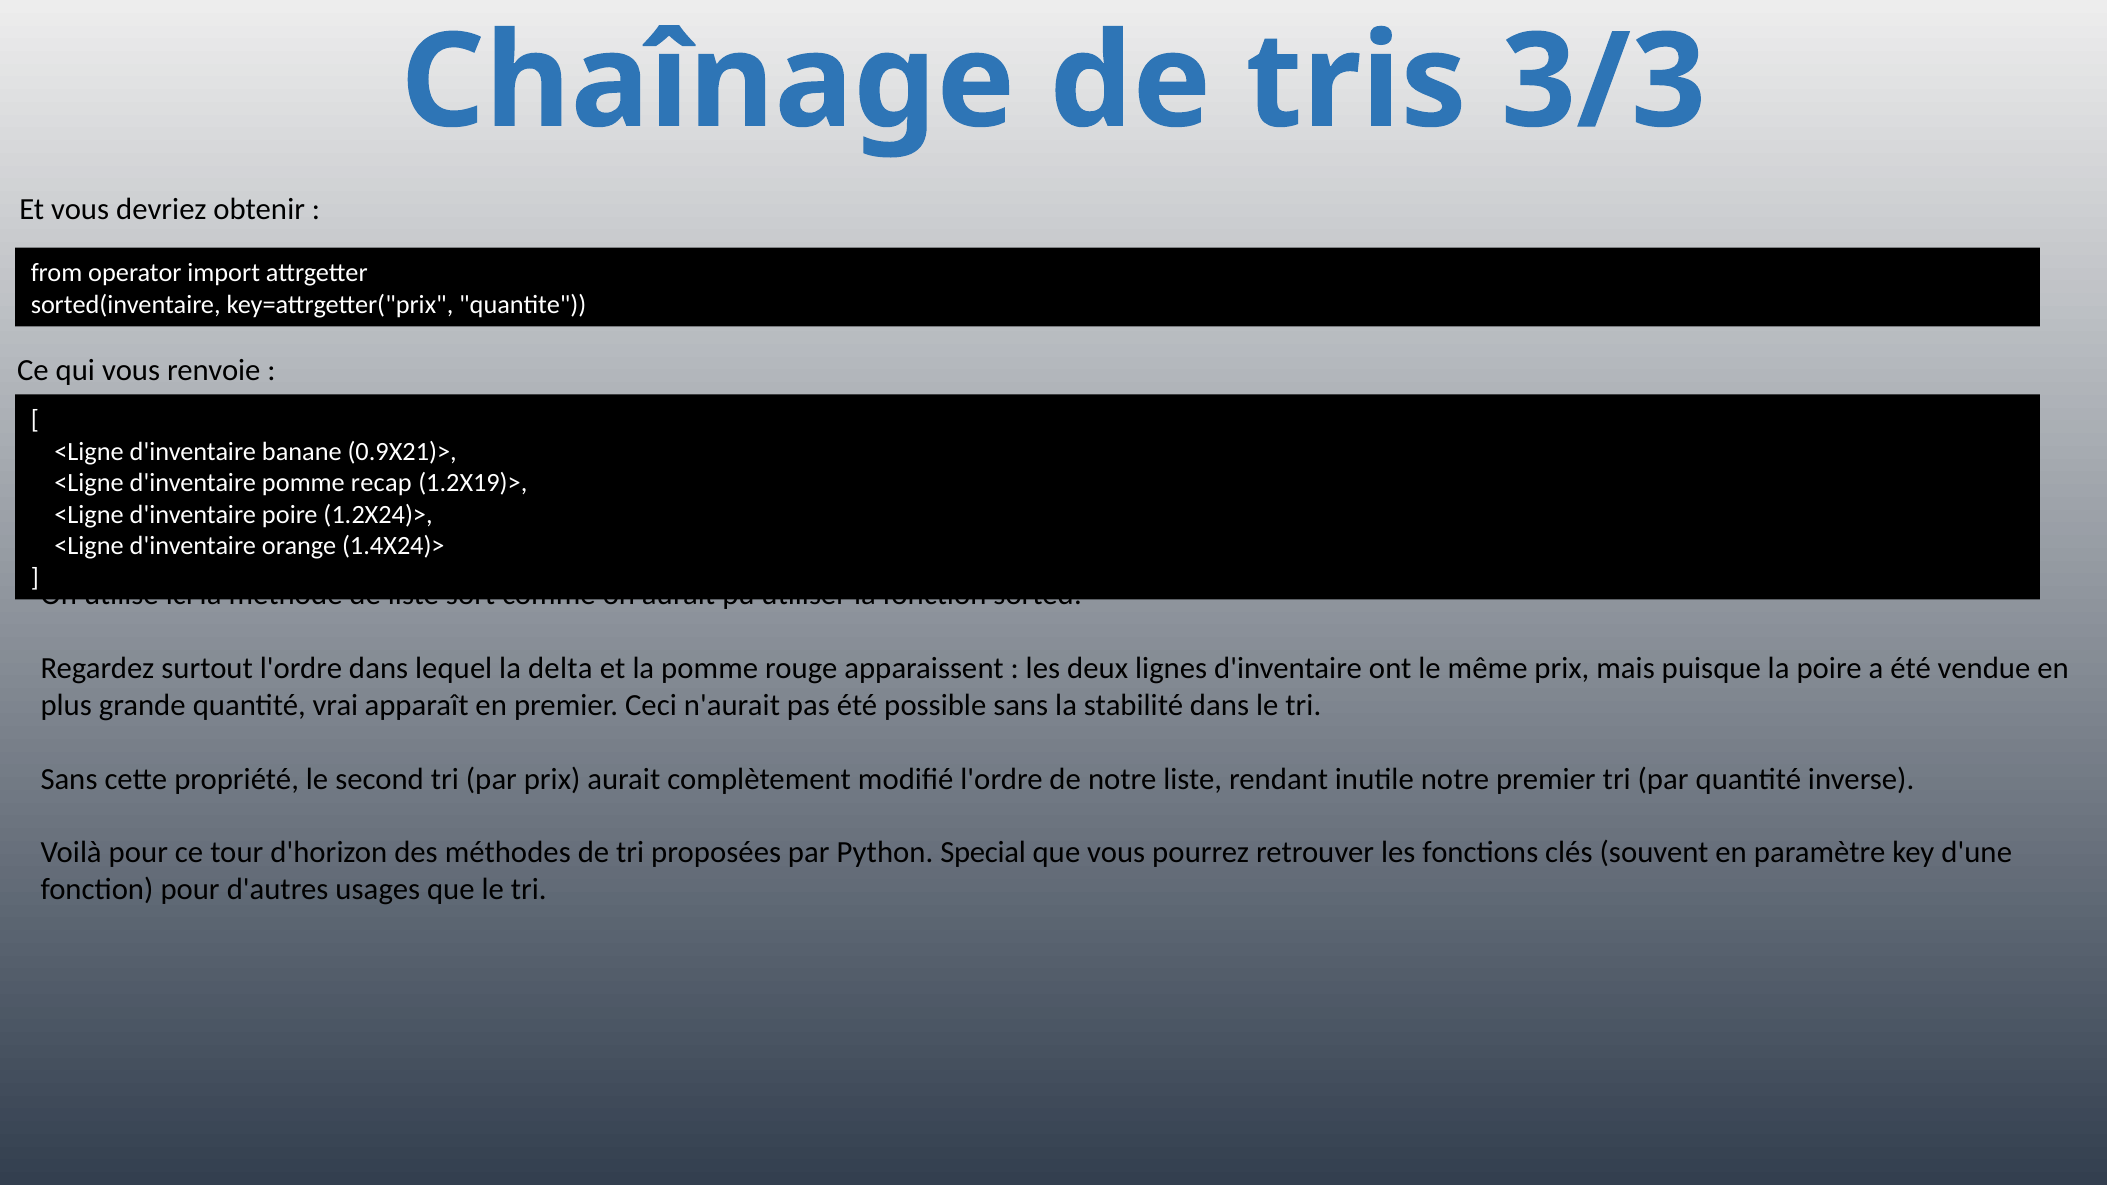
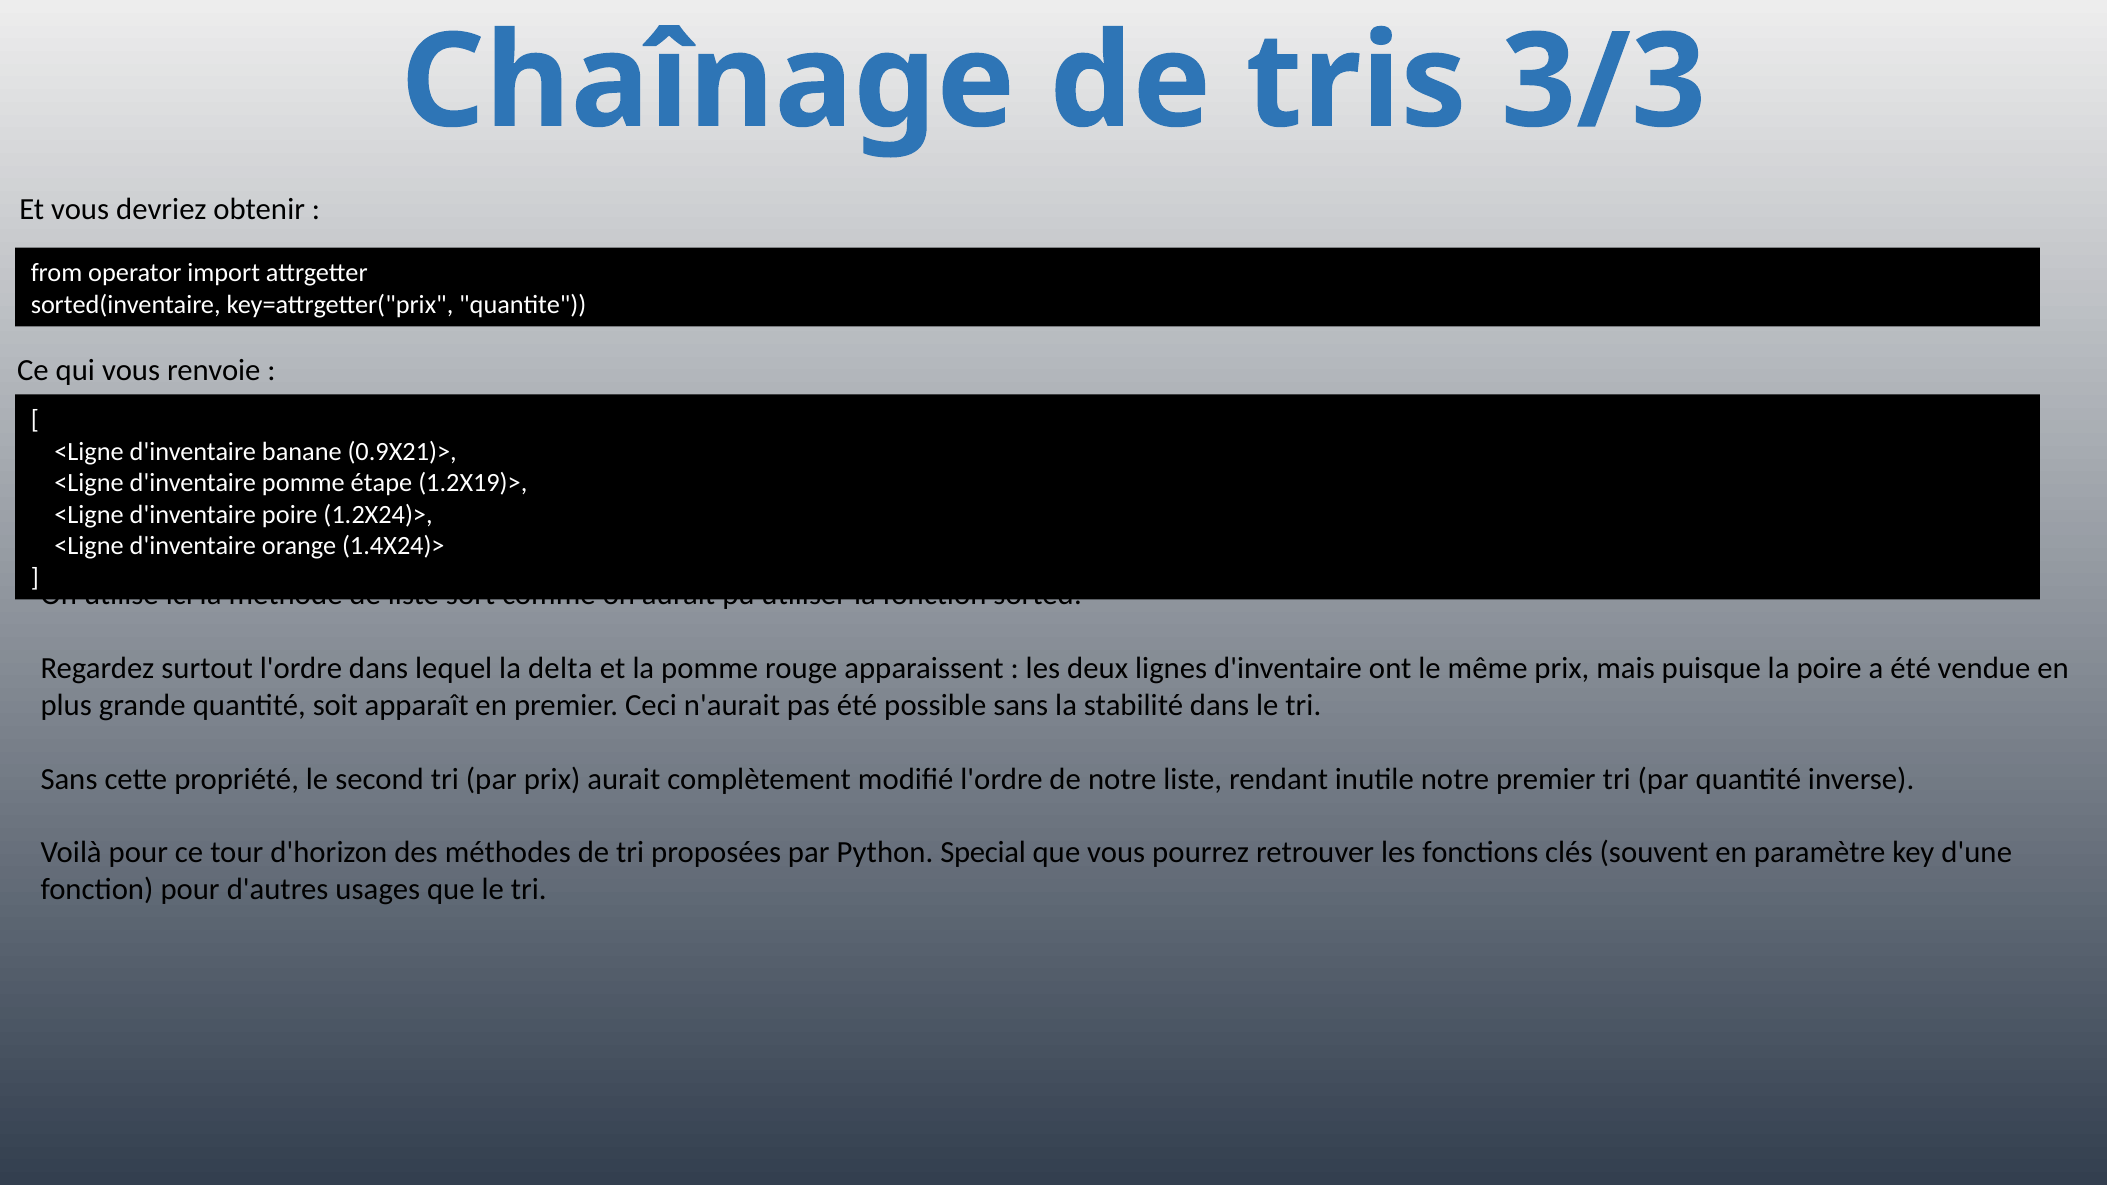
recap: recap -> étape
vrai: vrai -> soit
